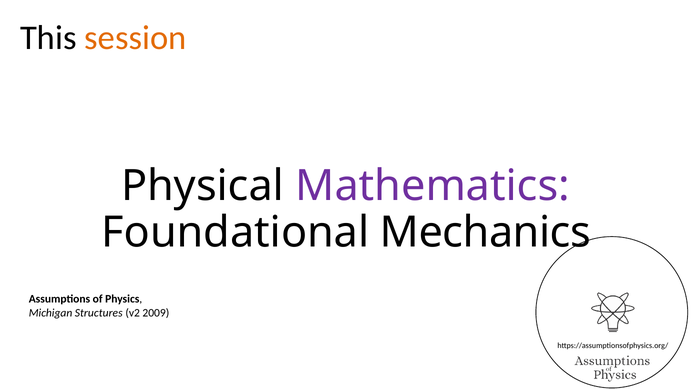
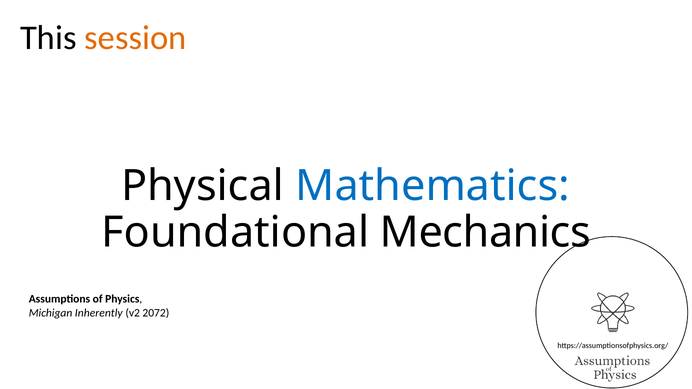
Mathematics colour: purple -> blue
Structures: Structures -> Inherently
2009: 2009 -> 2072
